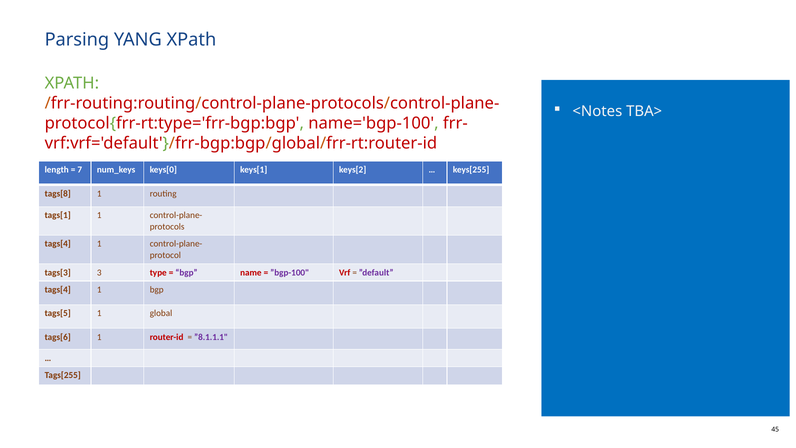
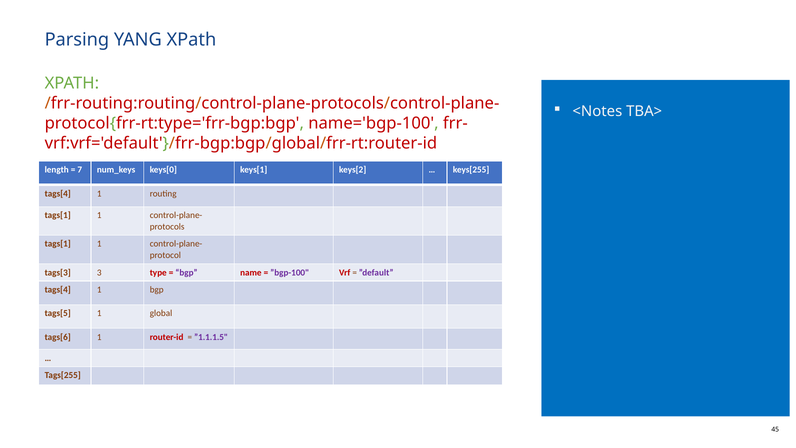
tags[8 at (58, 193): tags[8 -> tags[4
tags[4 at (58, 244): tags[4 -> tags[1
”8.1.1.1: ”8.1.1.1 -> ”1.1.1.5
